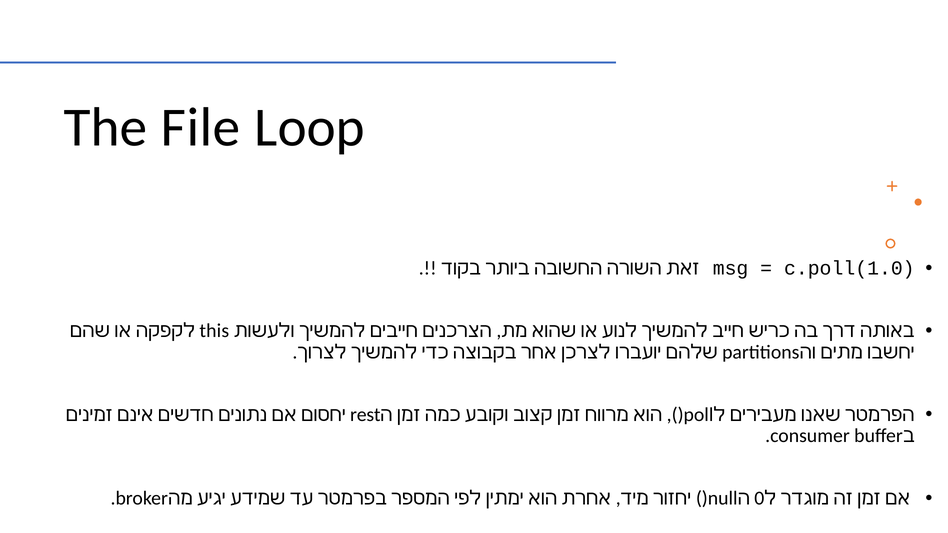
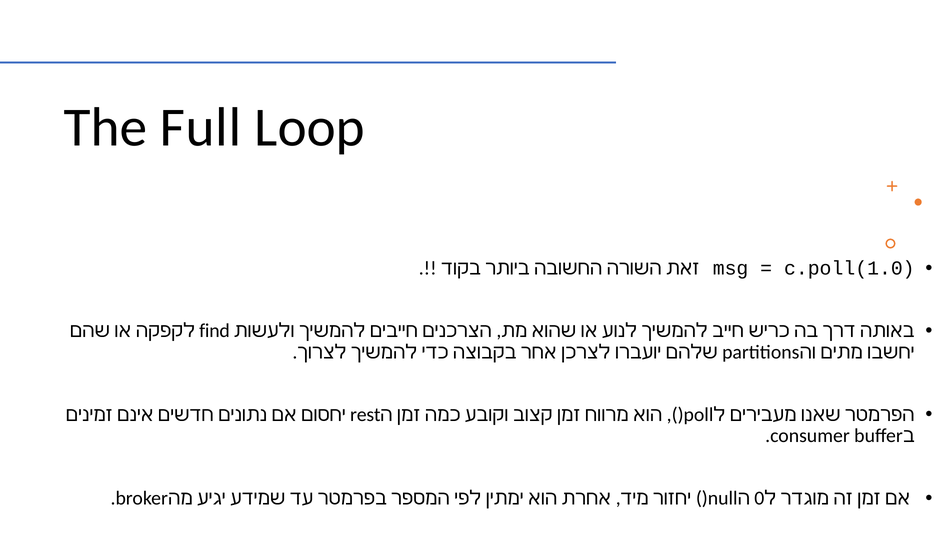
File: File -> Full
this: this -> find
